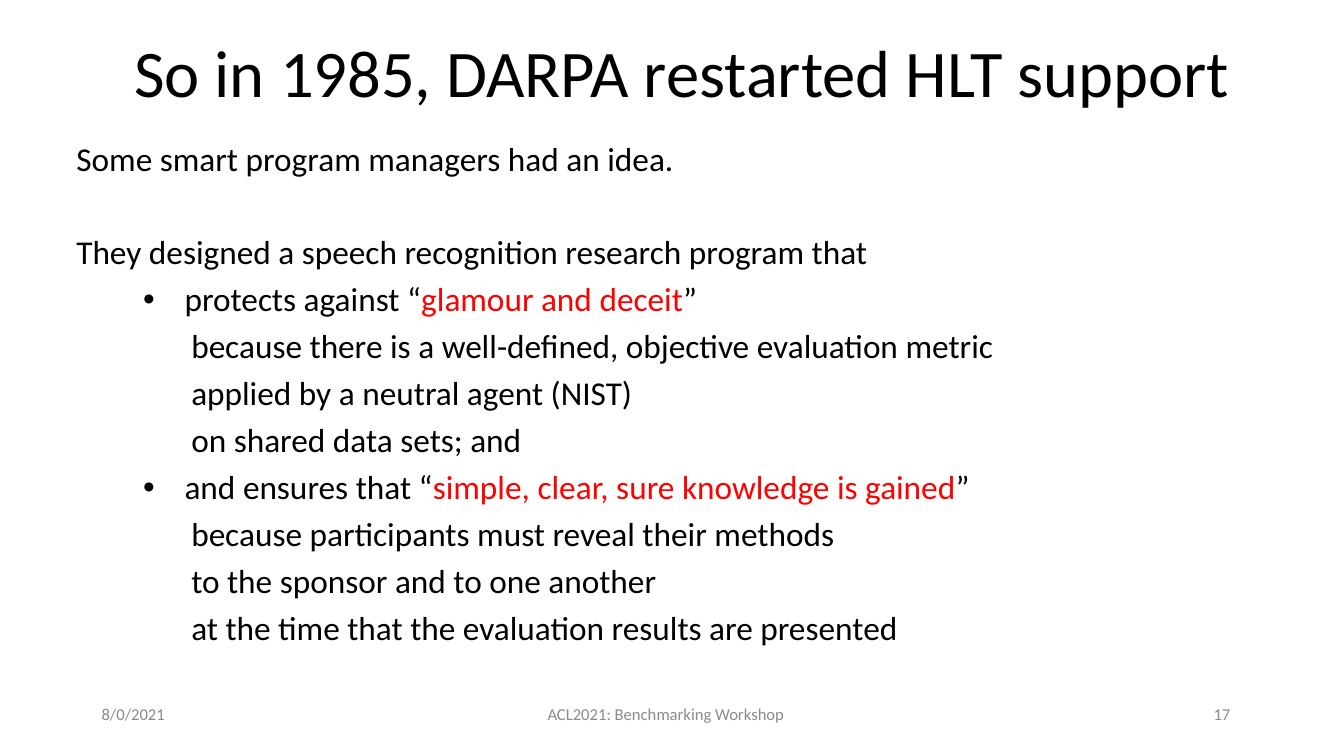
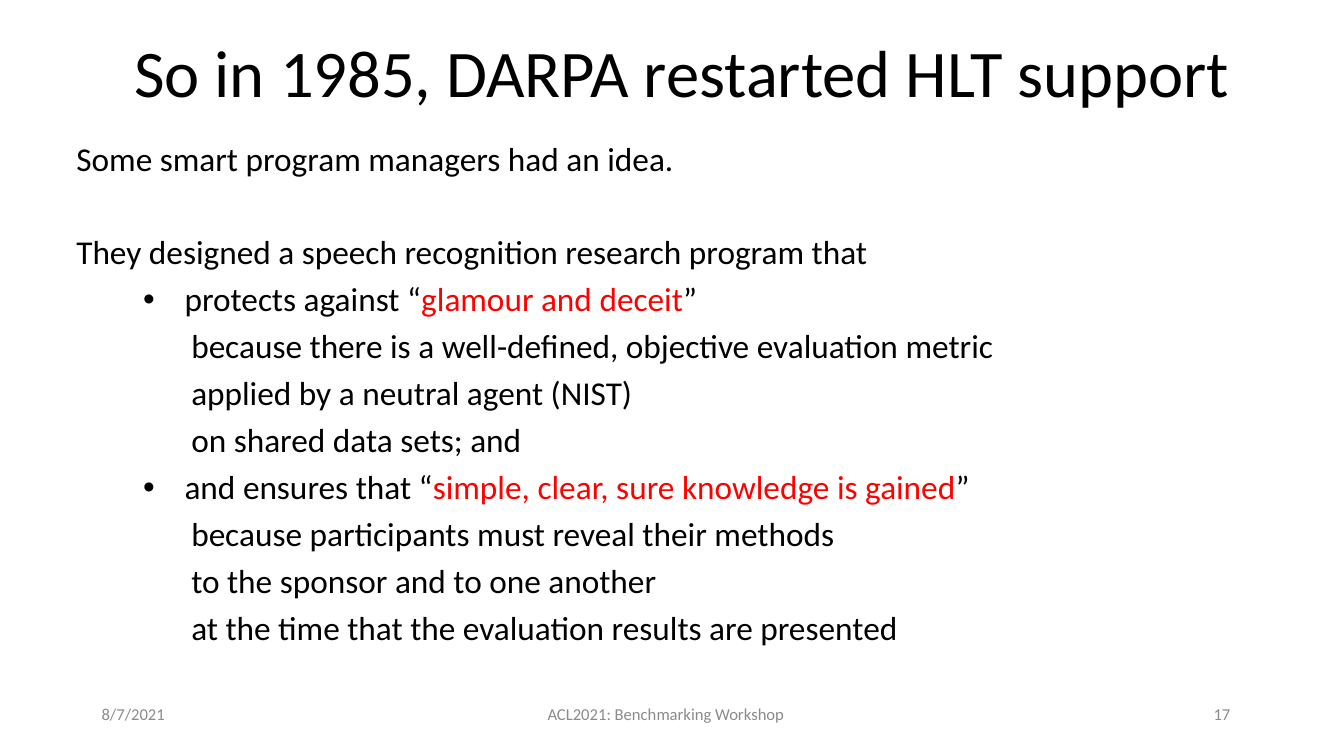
8/0/2021: 8/0/2021 -> 8/7/2021
